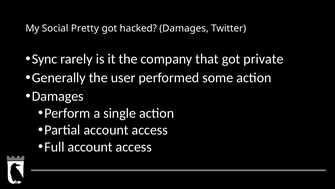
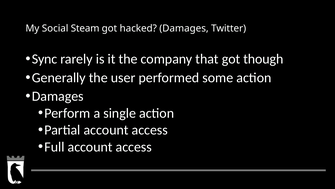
Pretty: Pretty -> Steam
private: private -> though
